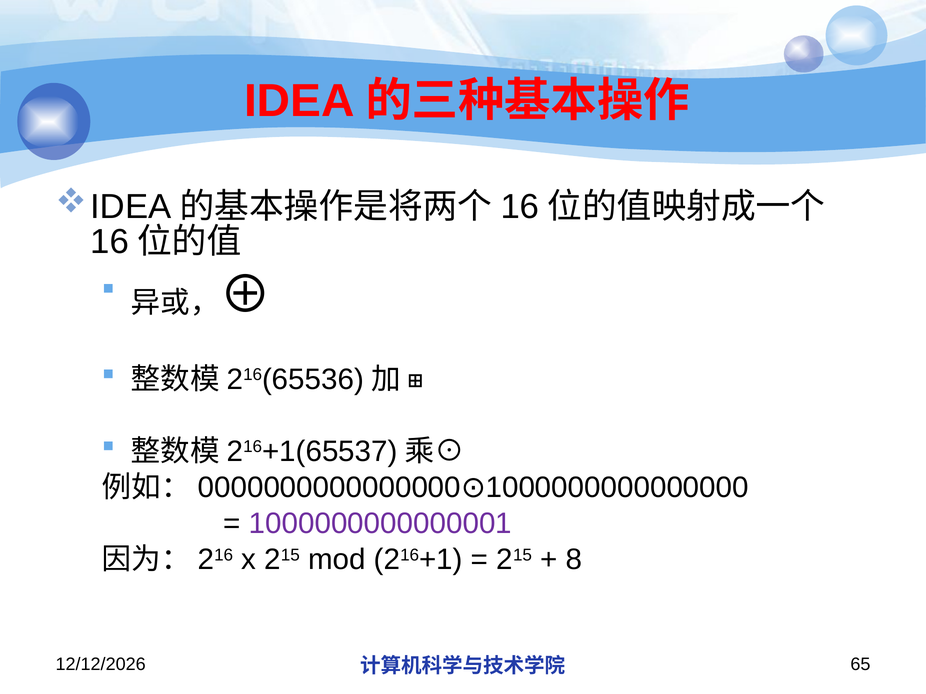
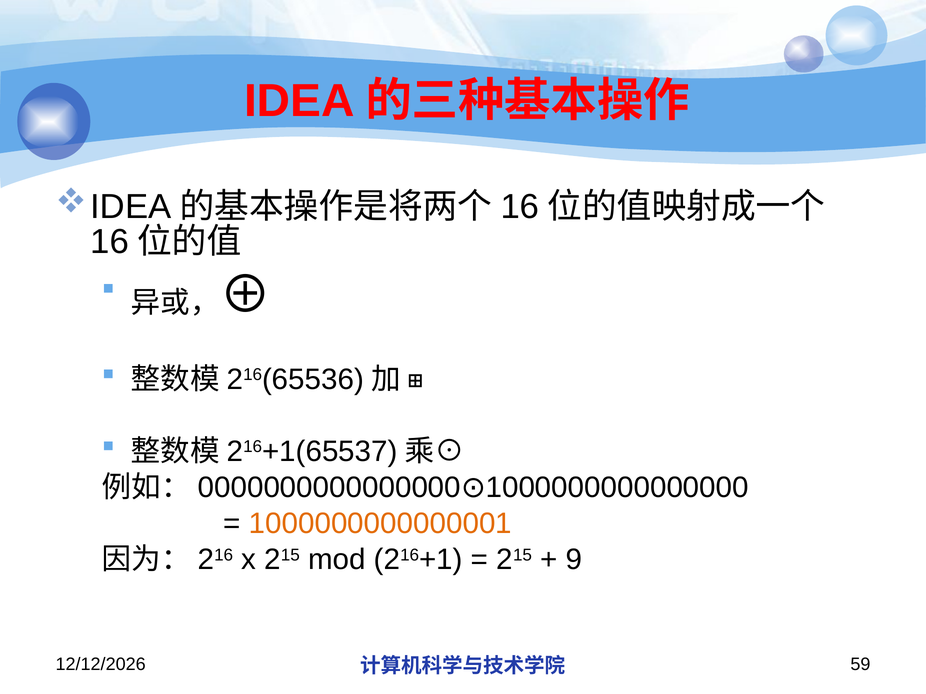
1000000000000001 colour: purple -> orange
8: 8 -> 9
65: 65 -> 59
